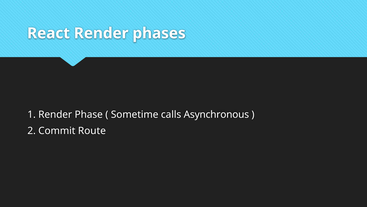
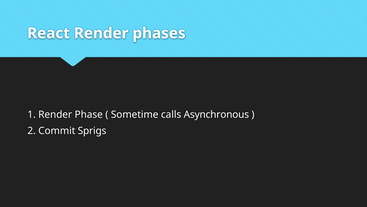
Route: Route -> Sprigs
